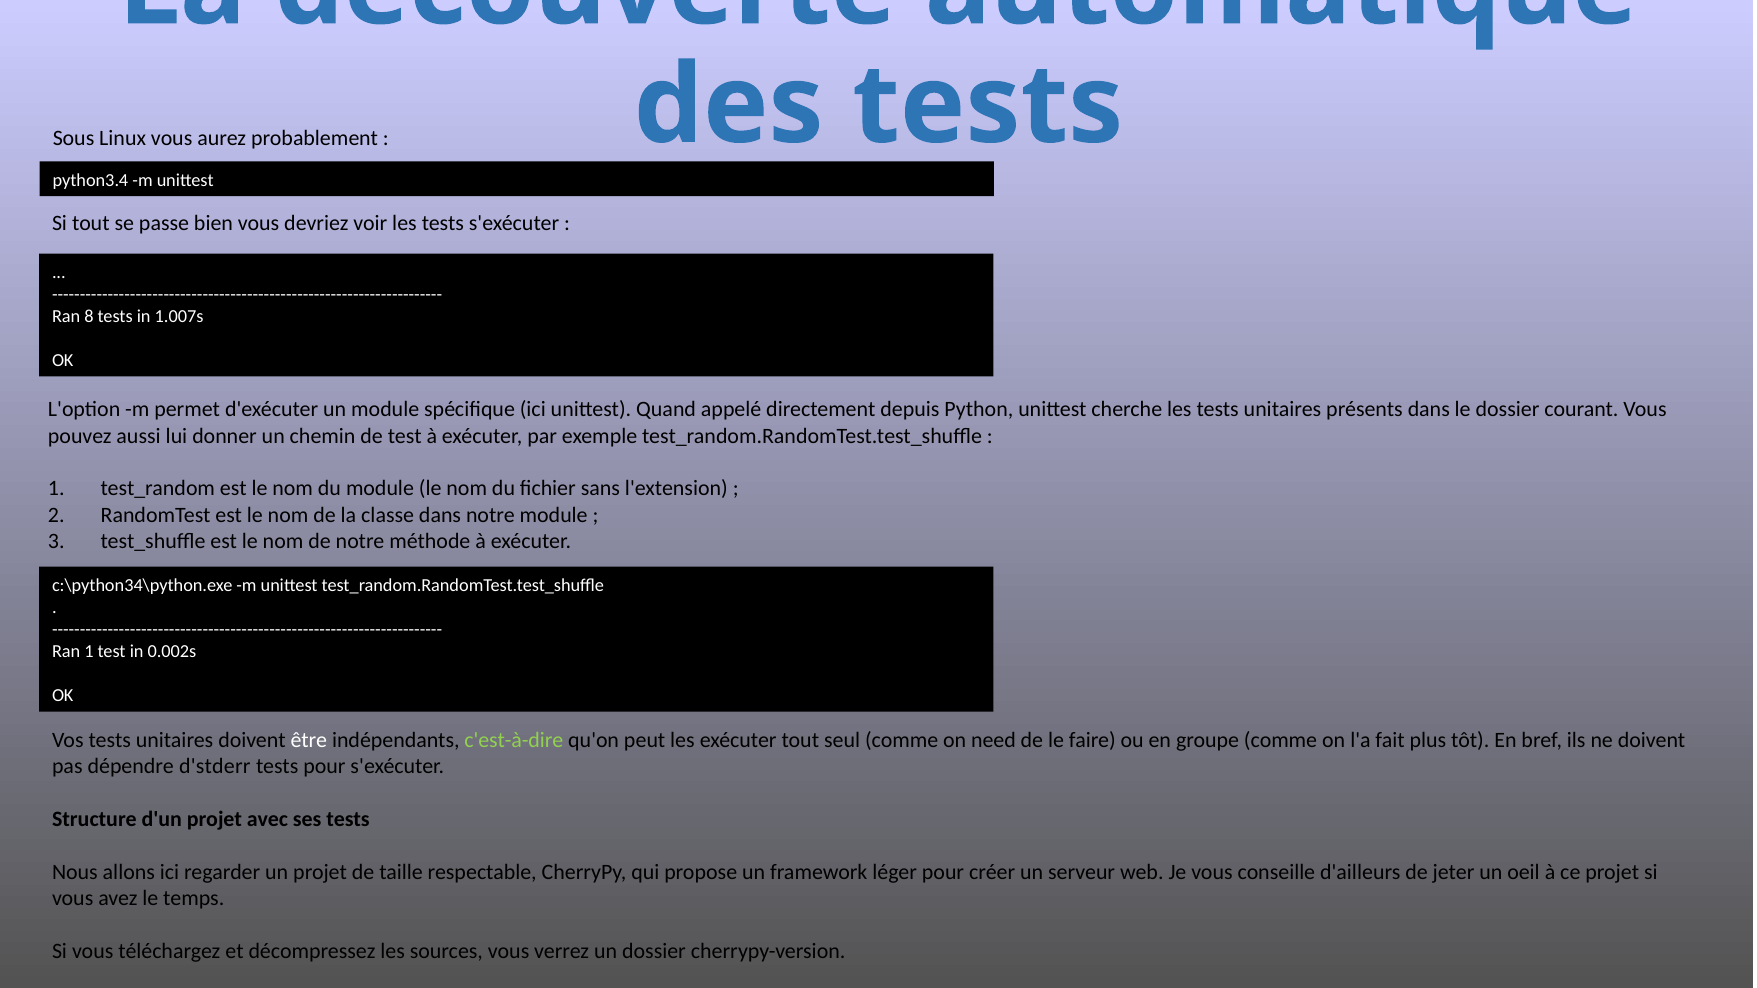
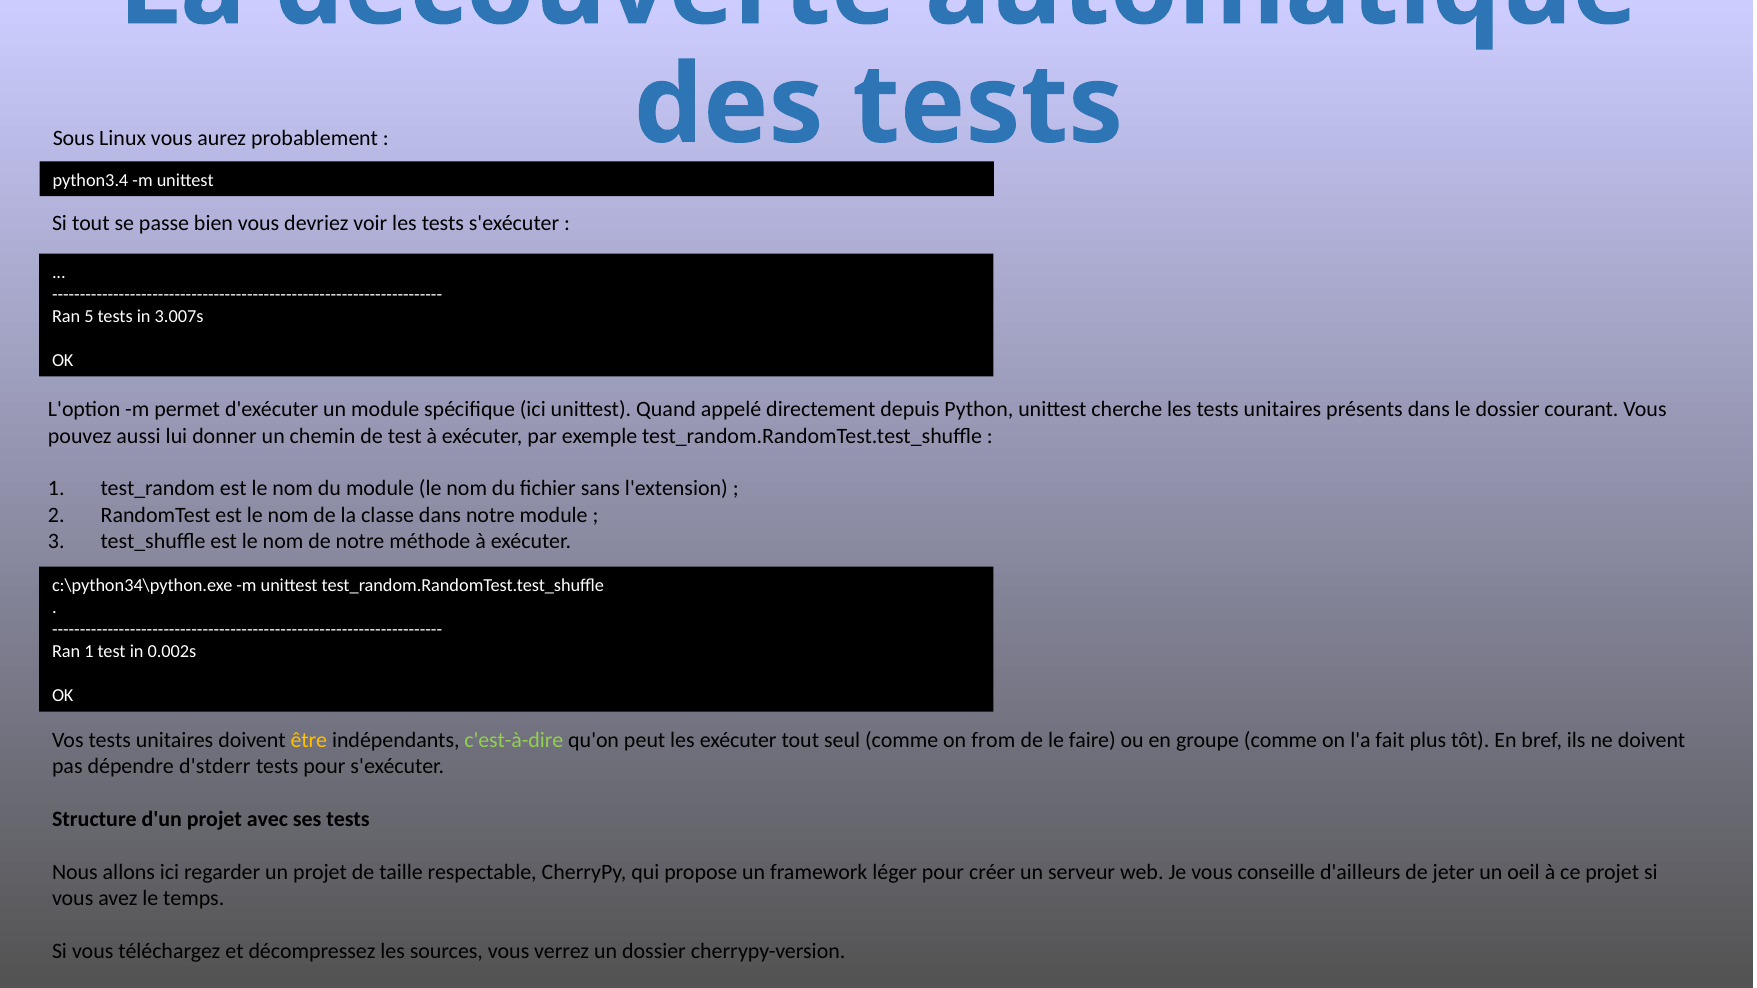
8: 8 -> 5
1.007s: 1.007s -> 3.007s
être colour: white -> yellow
need: need -> from
